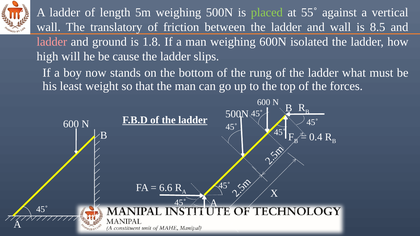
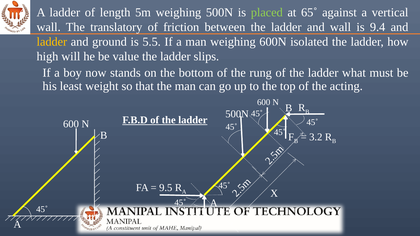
55˚: 55˚ -> 65˚
8.5: 8.5 -> 9.4
ladder at (52, 42) colour: pink -> yellow
1.8: 1.8 -> 5.5
cause: cause -> value
forces: forces -> acting
0.4: 0.4 -> 3.2
6.6: 6.6 -> 9.5
